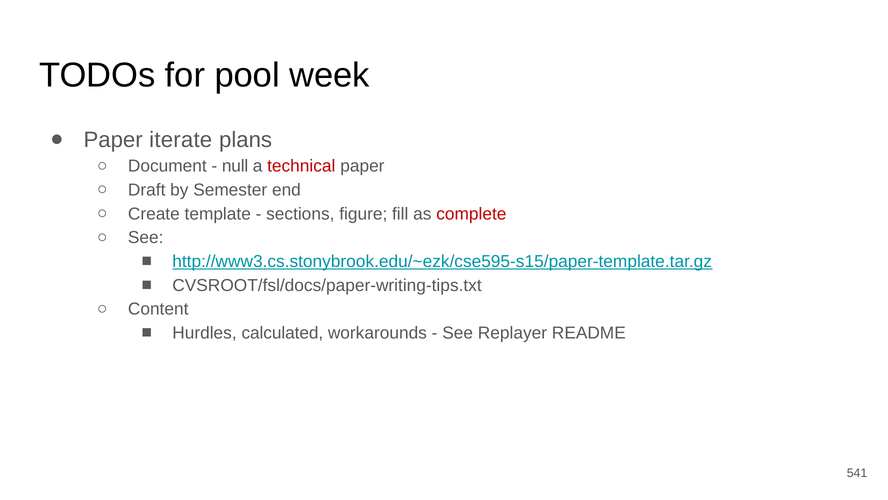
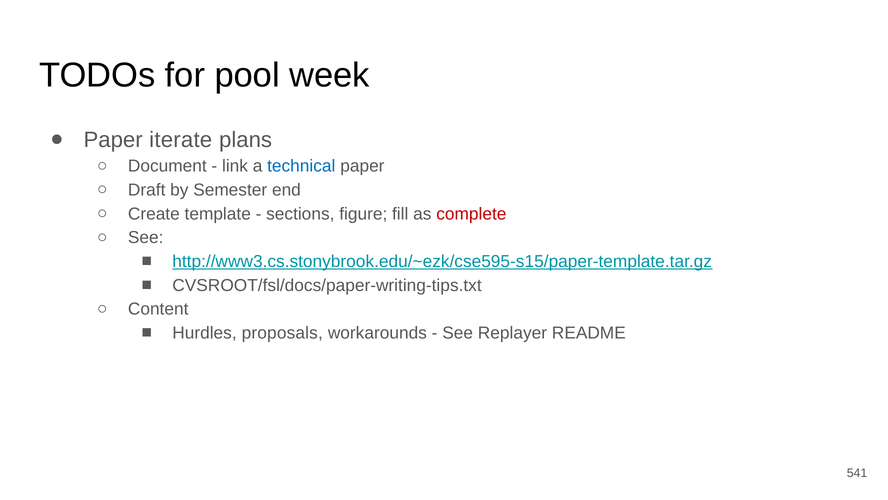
null: null -> link
technical colour: red -> blue
calculated: calculated -> proposals
